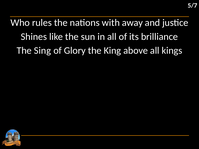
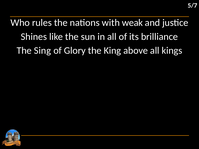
away: away -> weak
